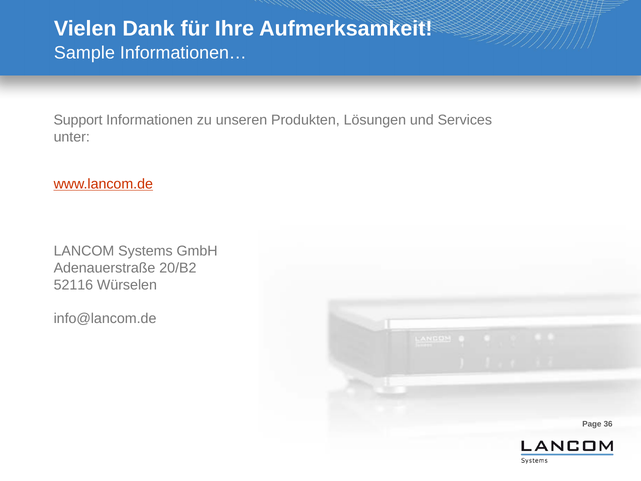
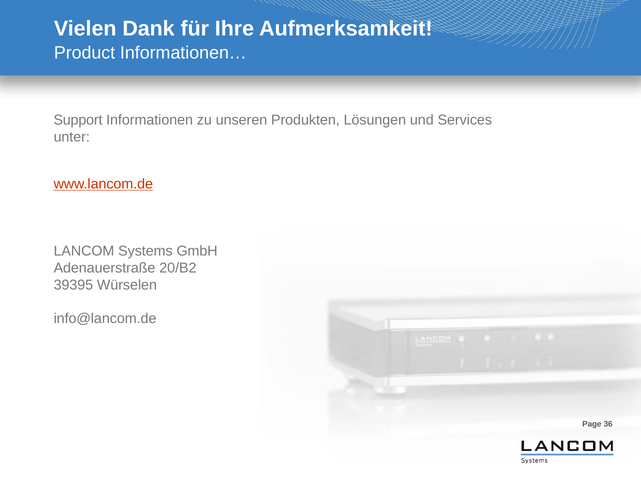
Sample: Sample -> Product
52116: 52116 -> 39395
